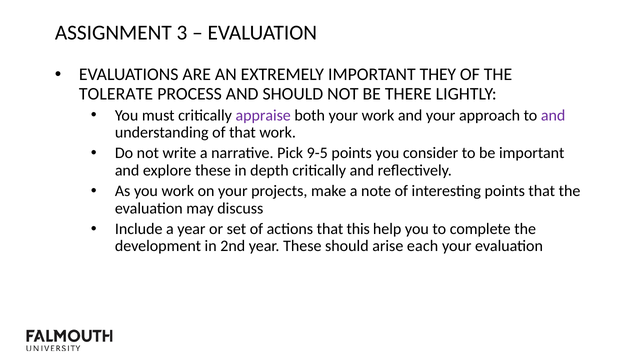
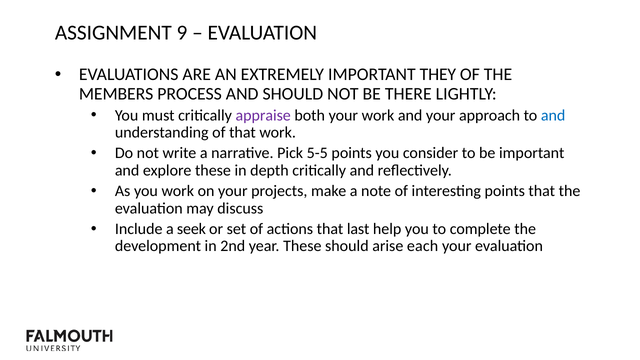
3: 3 -> 9
TOLERATE: TOLERATE -> MEMBERS
and at (553, 115) colour: purple -> blue
9-5: 9-5 -> 5-5
a year: year -> seek
this: this -> last
